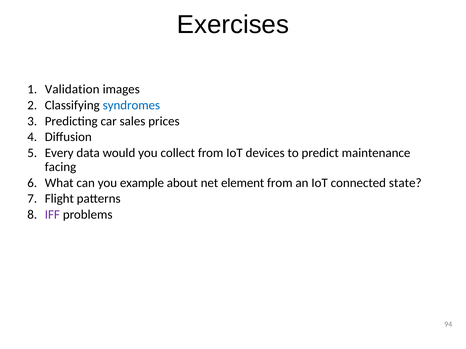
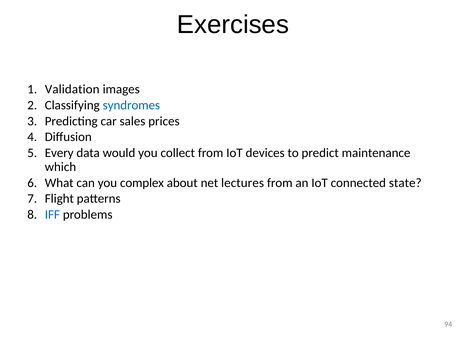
facing: facing -> which
example: example -> complex
element: element -> lectures
IFF colour: purple -> blue
